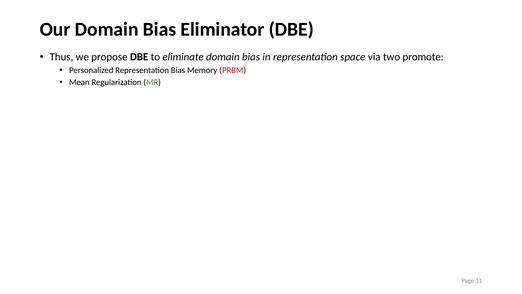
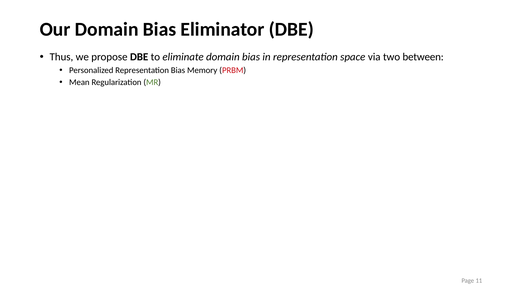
promote: promote -> between
